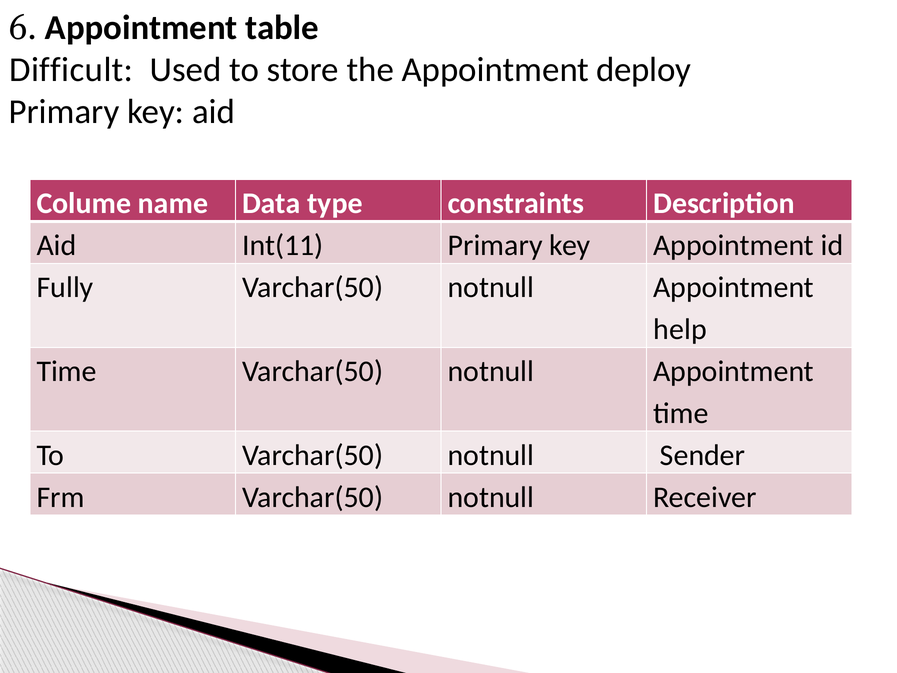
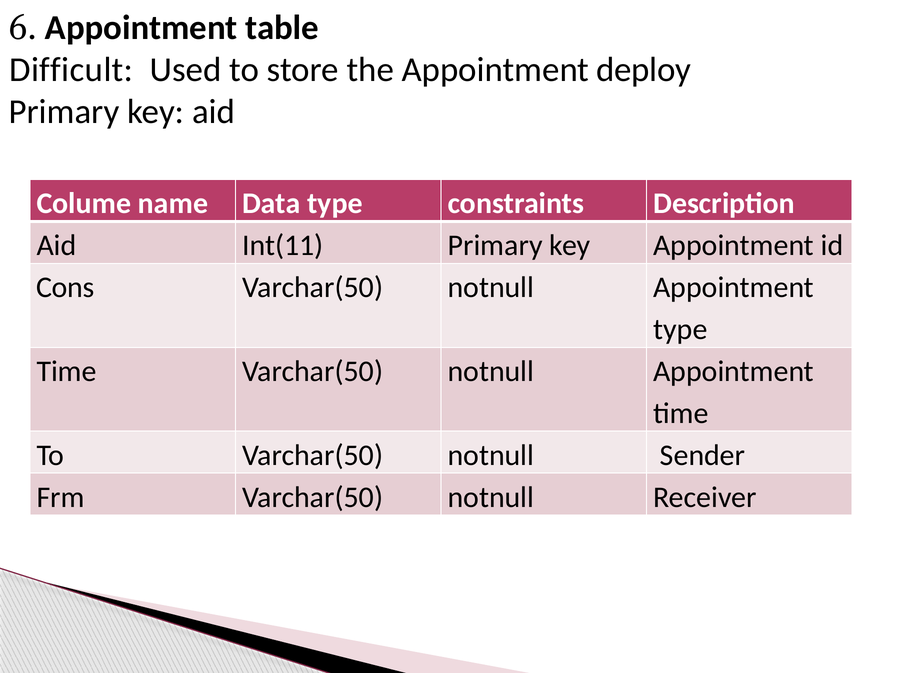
Fully: Fully -> Cons
help at (680, 329): help -> type
